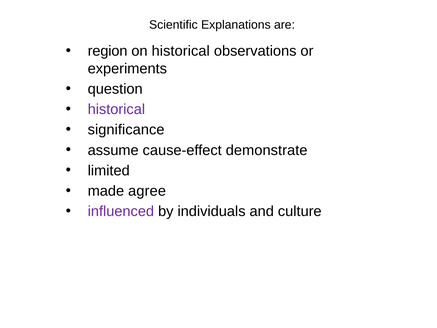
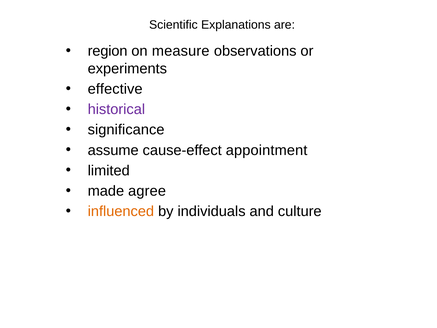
on historical: historical -> measure
question: question -> effective
demonstrate: demonstrate -> appointment
influenced colour: purple -> orange
